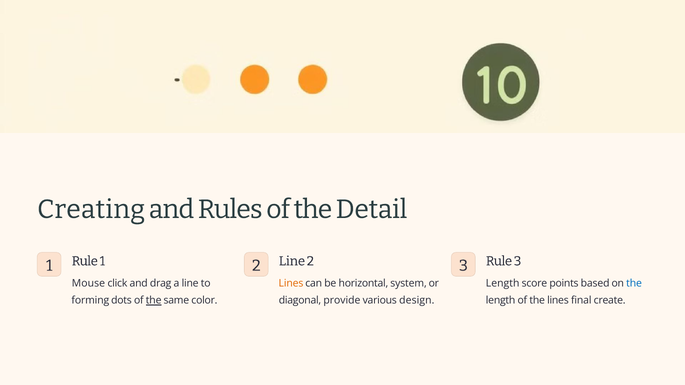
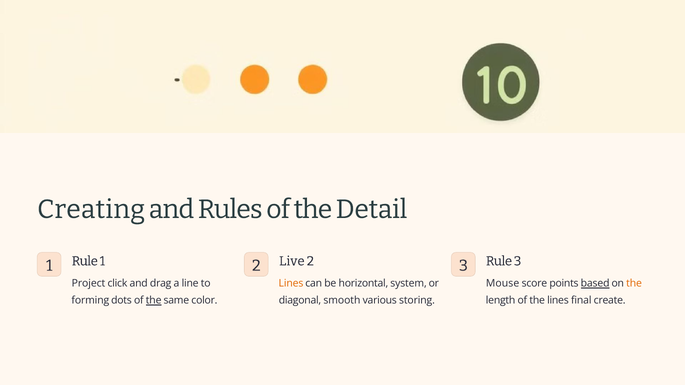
2 Line: Line -> Live
Mouse: Mouse -> Project
Length at (503, 284): Length -> Mouse
based underline: none -> present
the at (634, 284) colour: blue -> orange
provide: provide -> smooth
design: design -> storing
